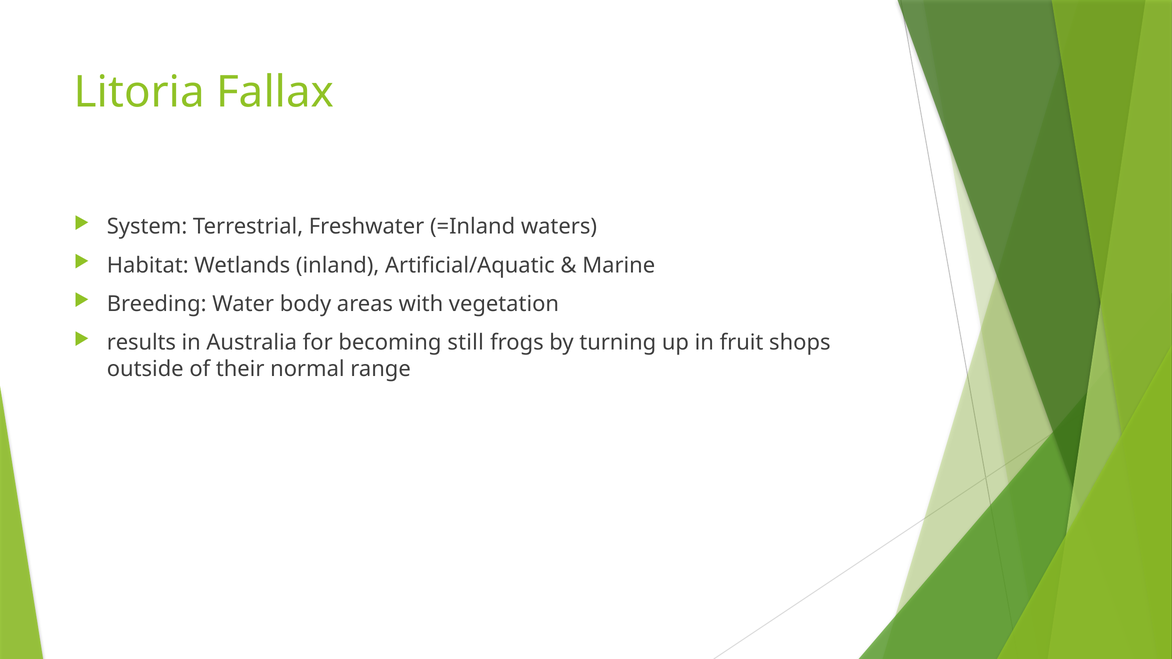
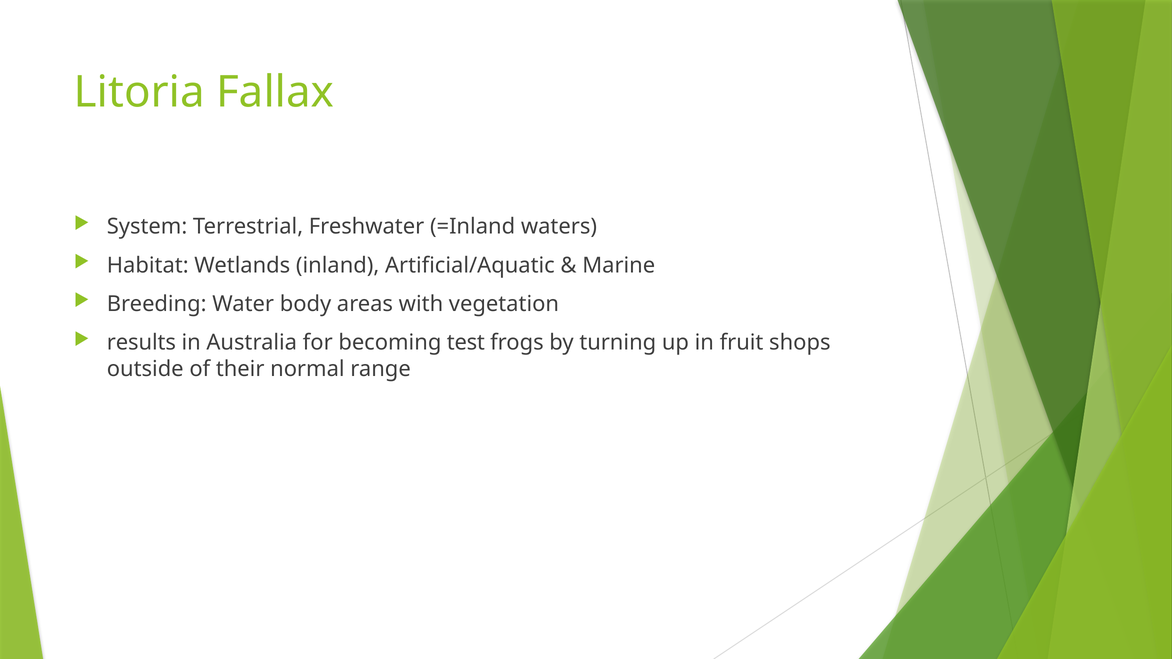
still: still -> test
